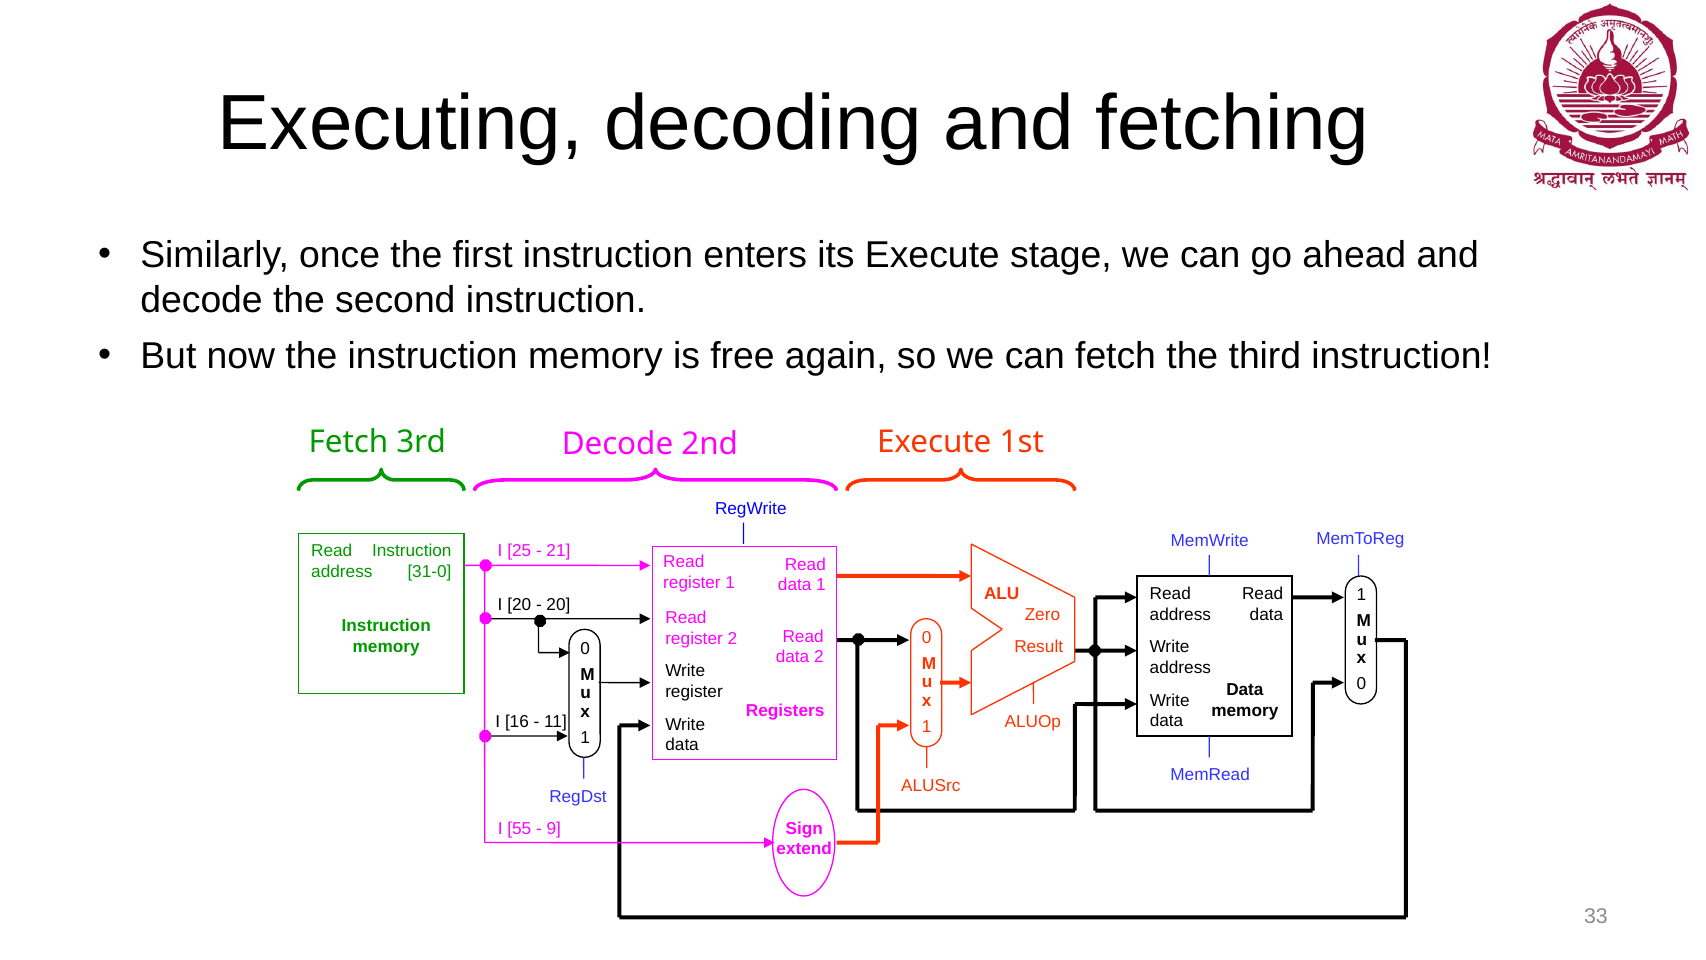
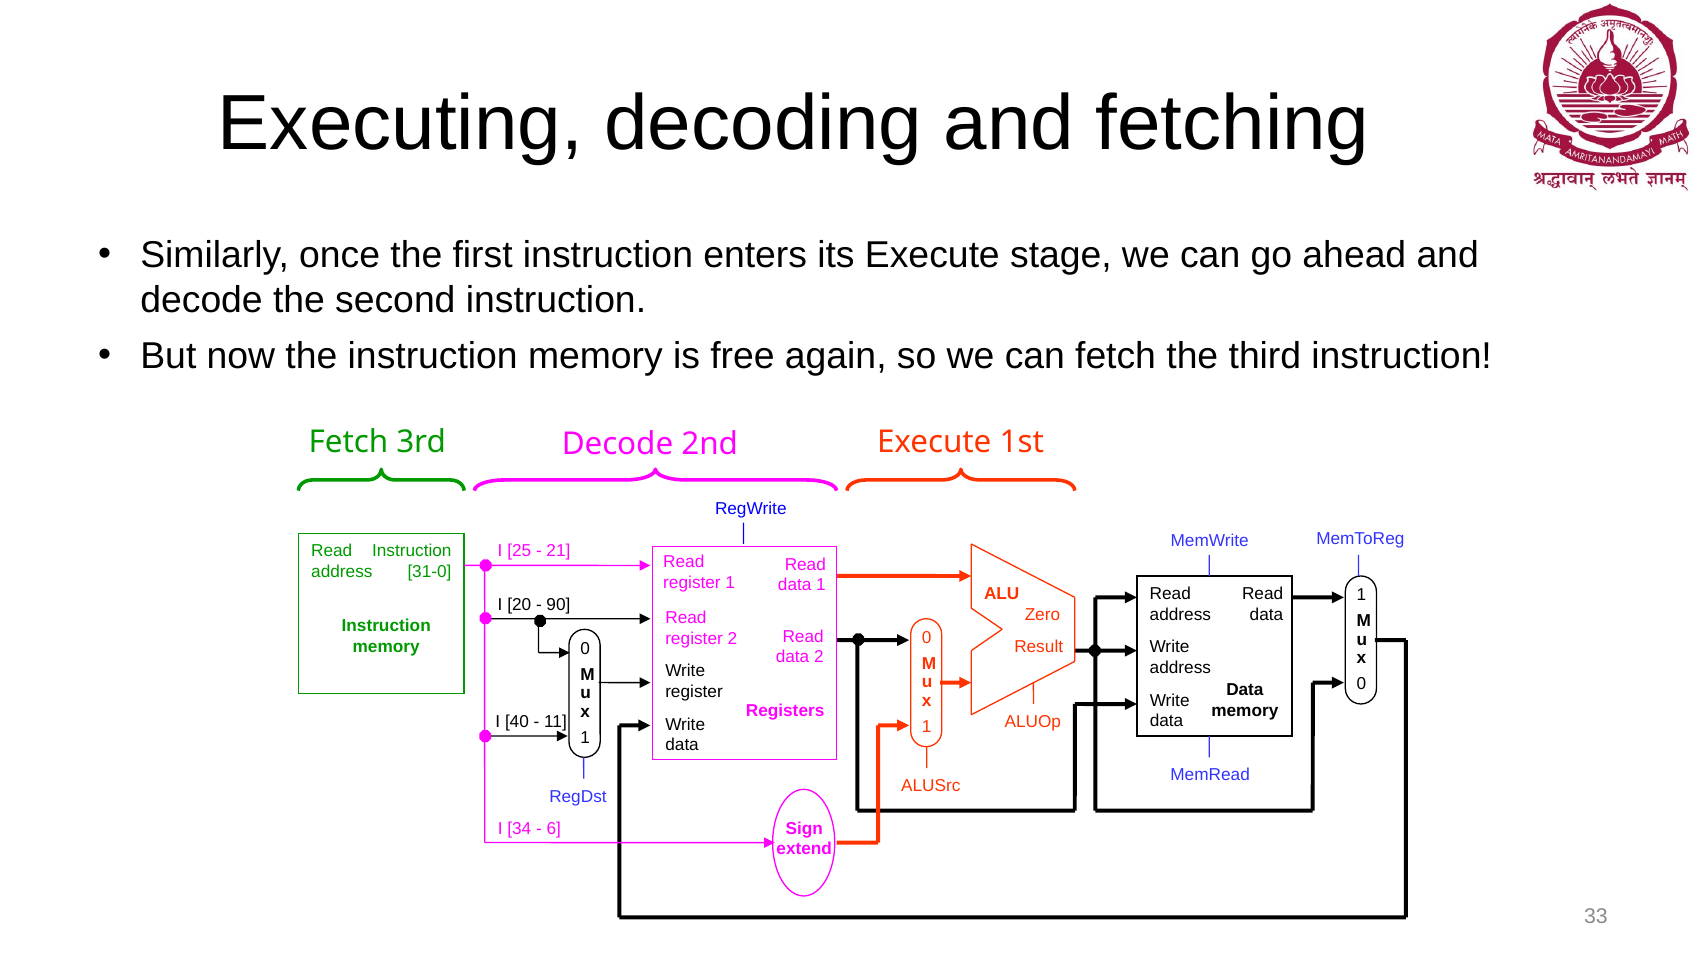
20 at (558, 604): 20 -> 90
16: 16 -> 40
55: 55 -> 34
9: 9 -> 6
